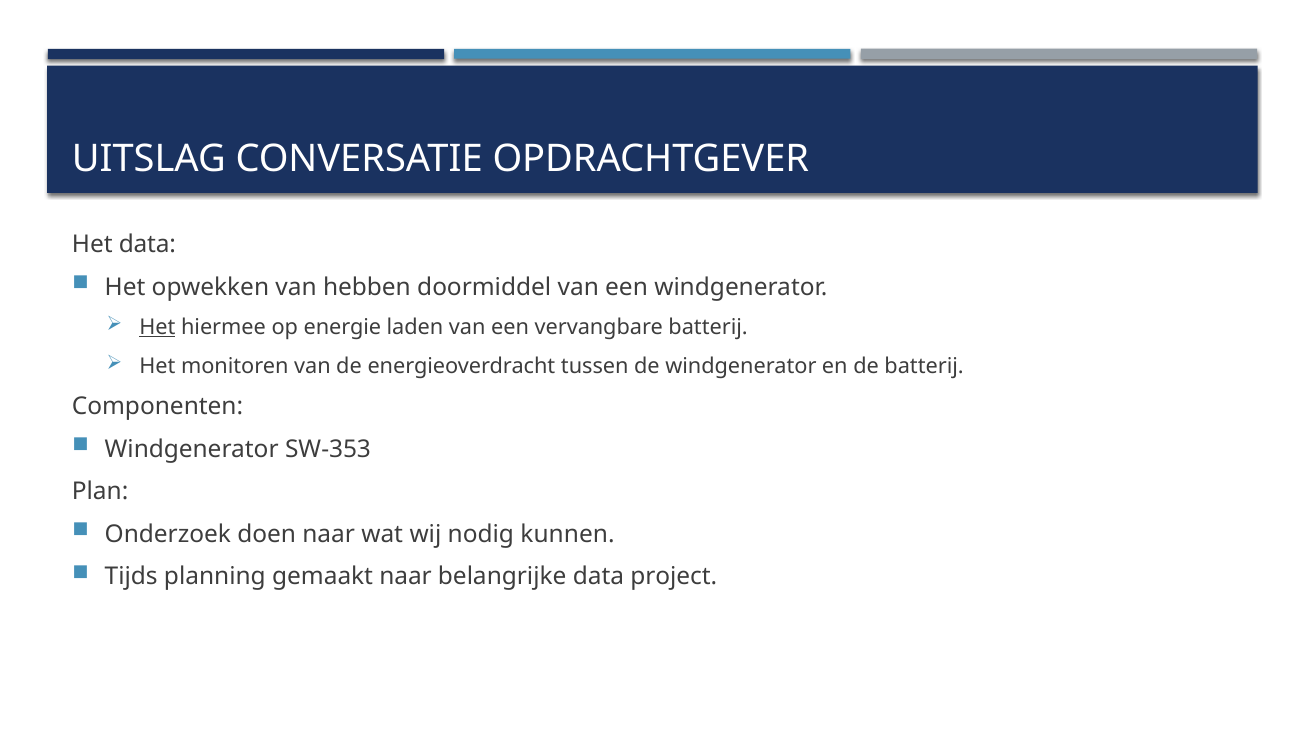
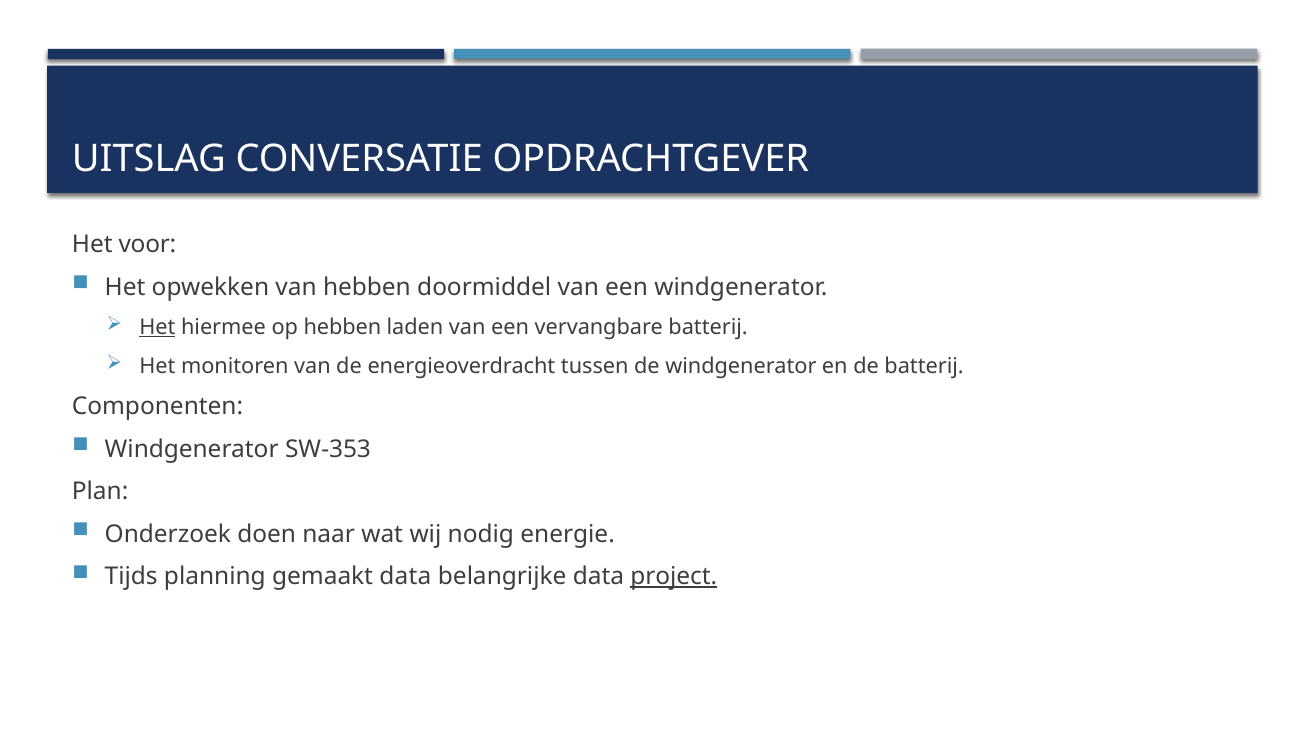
Het data: data -> voor
op energie: energie -> hebben
kunnen: kunnen -> energie
gemaakt naar: naar -> data
project underline: none -> present
